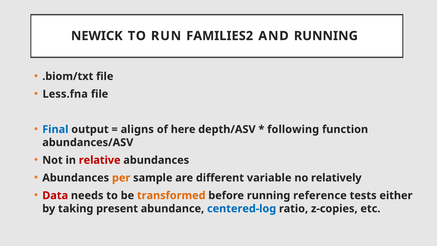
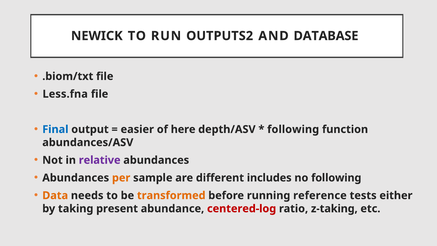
FAMILIES2: FAMILIES2 -> OUTPUTS2
AND RUNNING: RUNNING -> DATABASE
aligns: aligns -> easier
relative colour: red -> purple
variable: variable -> includes
no relatively: relatively -> following
Data colour: red -> orange
centered-log colour: blue -> red
z-copies: z-copies -> z-taking
